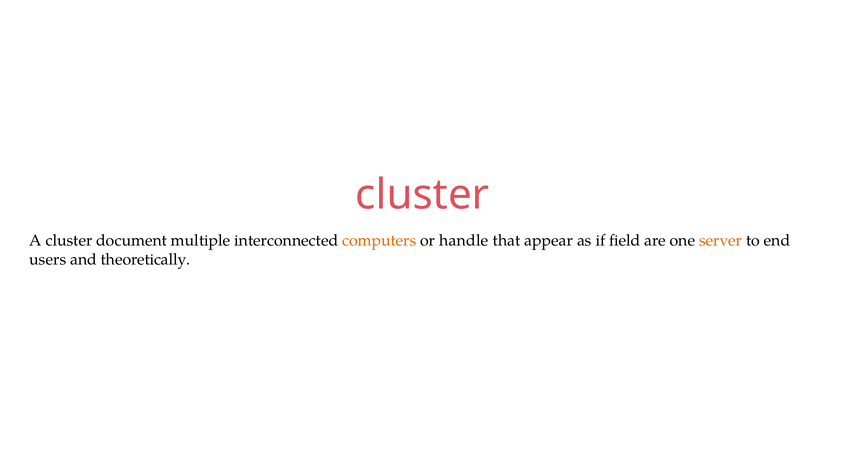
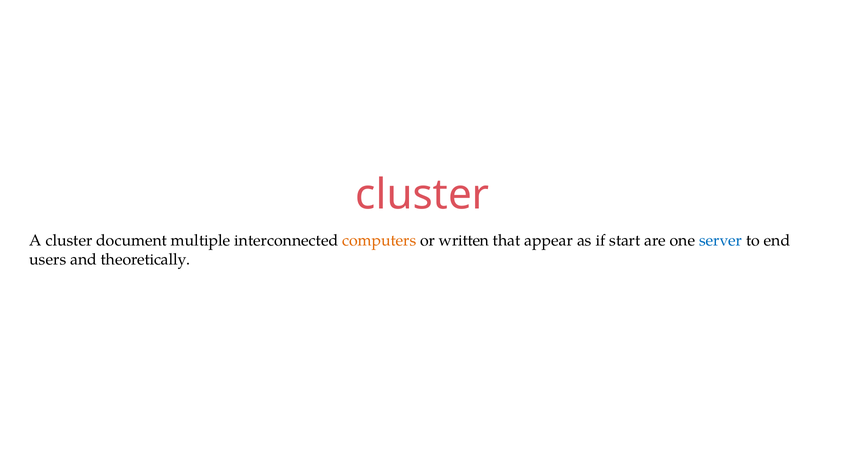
handle: handle -> written
field: field -> start
server colour: orange -> blue
